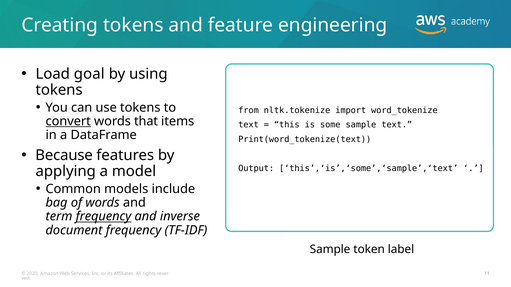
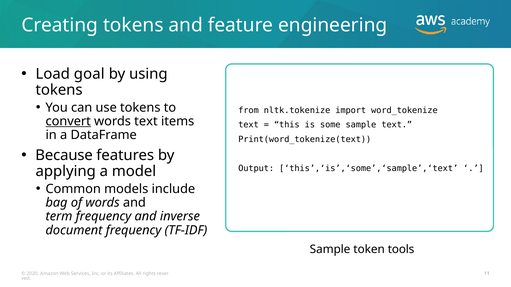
words that: that -> text
frequency at (103, 217) underline: present -> none
label: label -> tools
